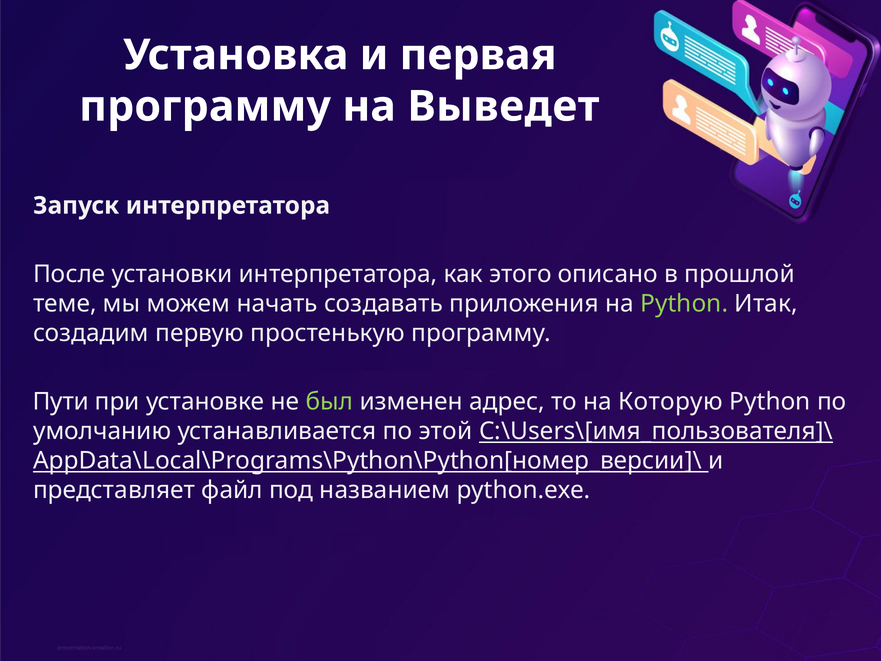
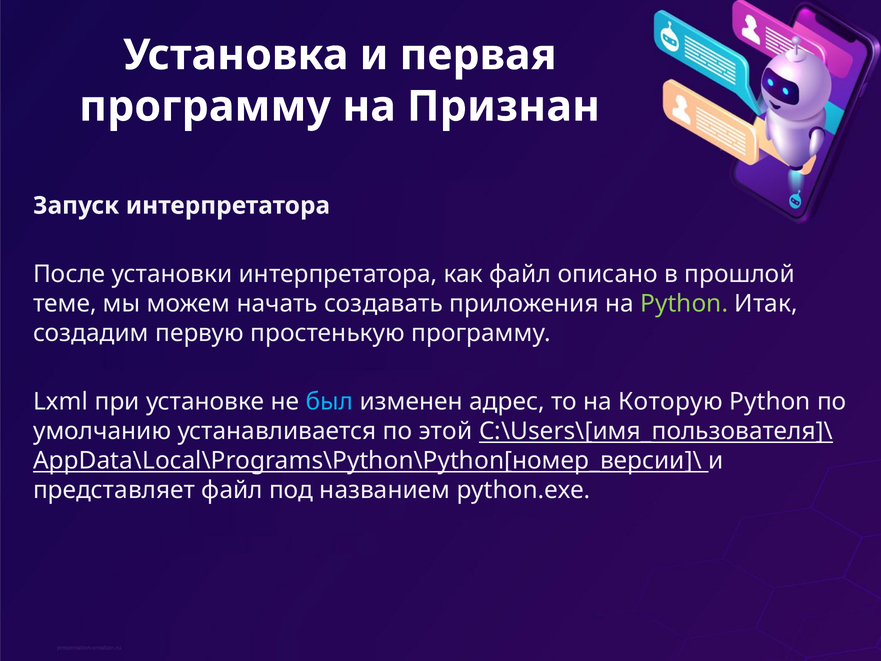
Выведет: Выведет -> Признан
как этого: этого -> файл
Пути: Пути -> Lxml
был colour: light green -> light blue
